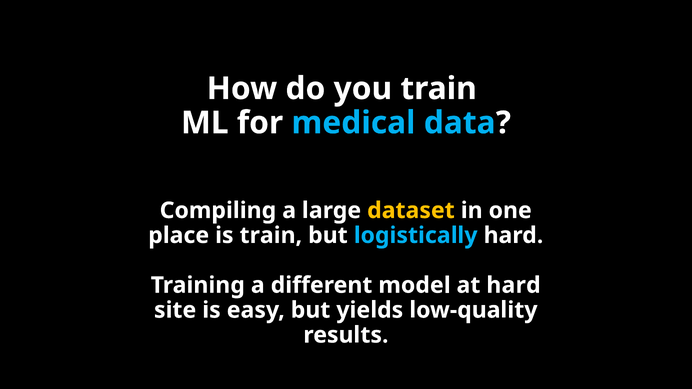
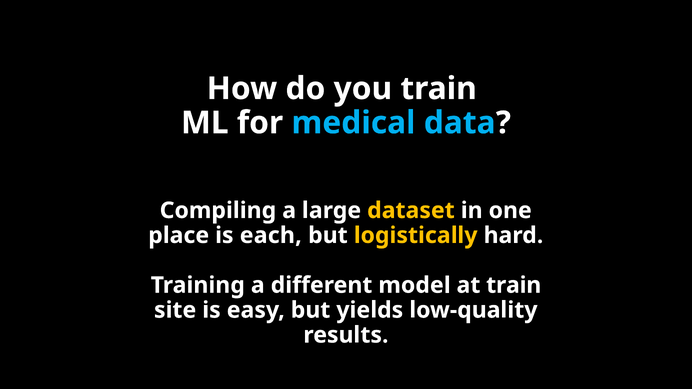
is train: train -> each
logistically colour: light blue -> yellow
at hard: hard -> train
